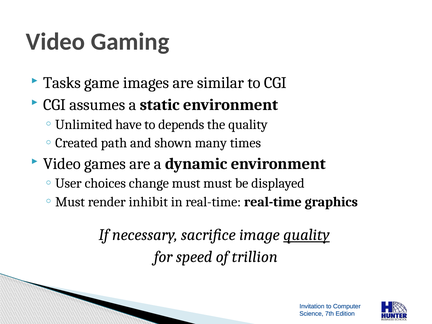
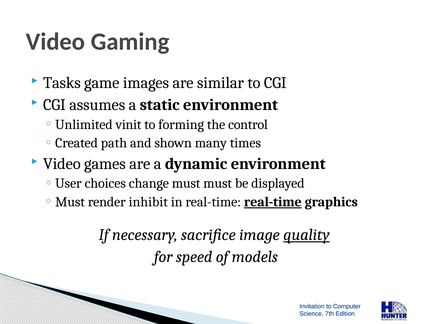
have: have -> vinit
depends: depends -> forming
the quality: quality -> control
real-time at (273, 202) underline: none -> present
trillion: trillion -> models
